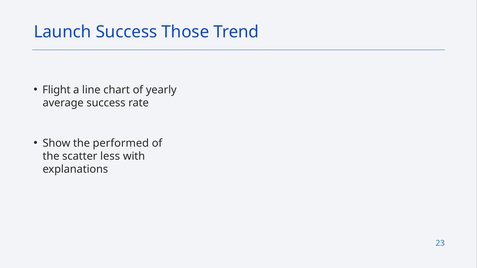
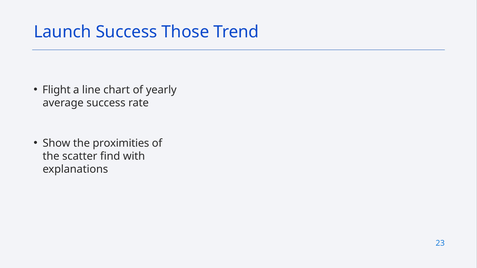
performed: performed -> proximities
less: less -> find
